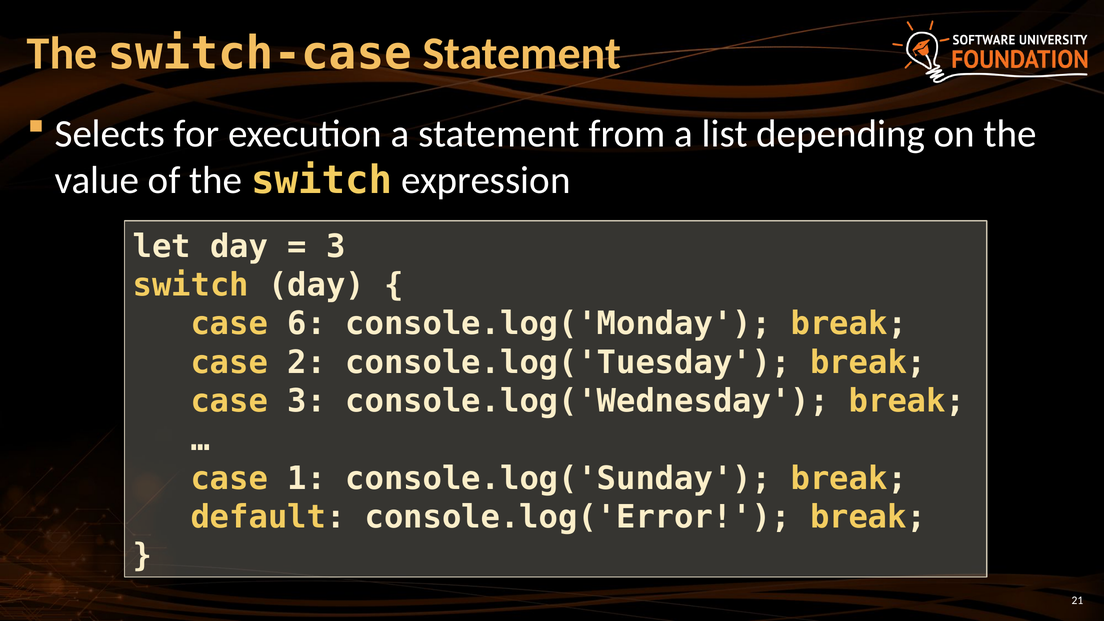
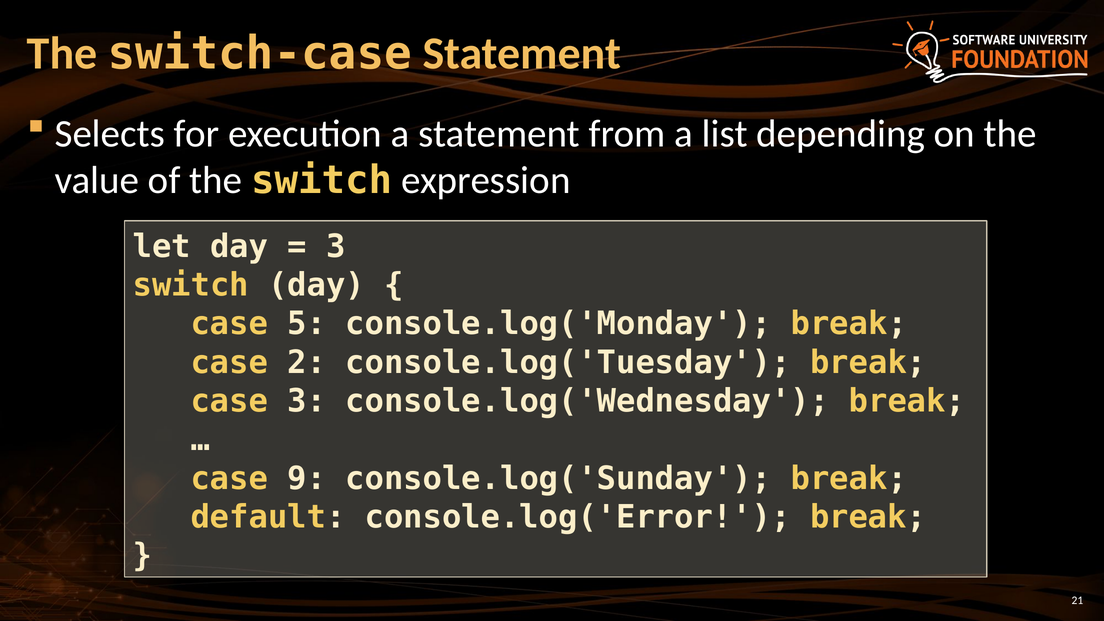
6: 6 -> 5
1: 1 -> 9
